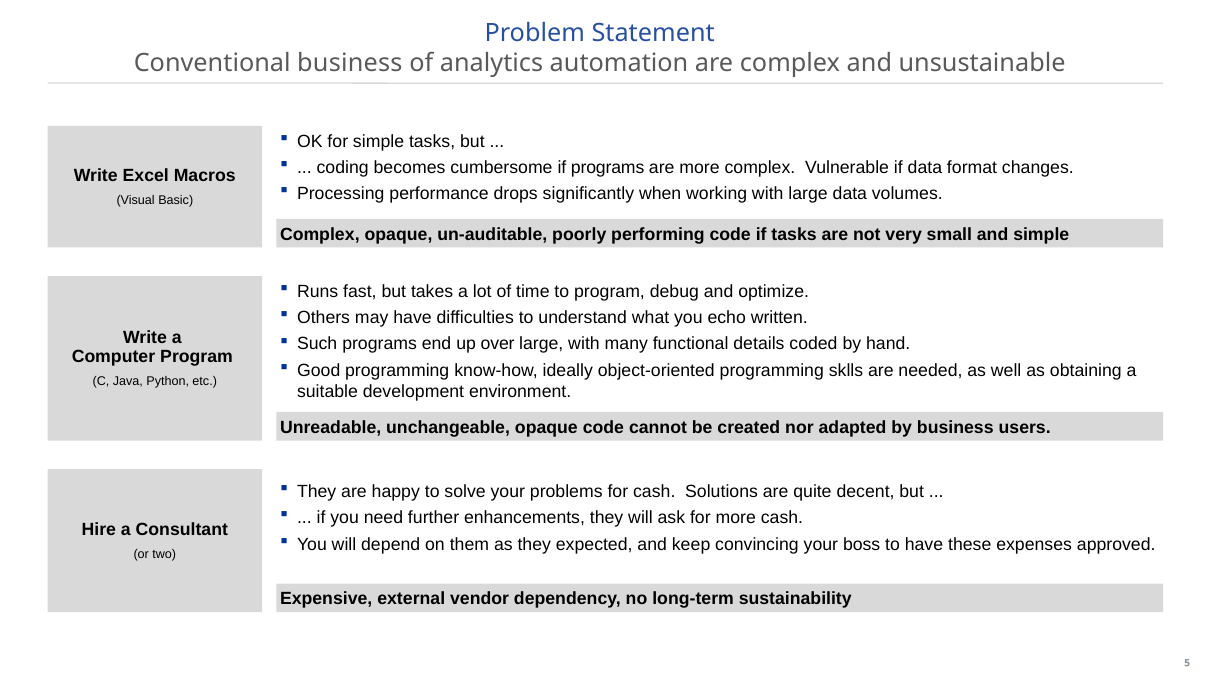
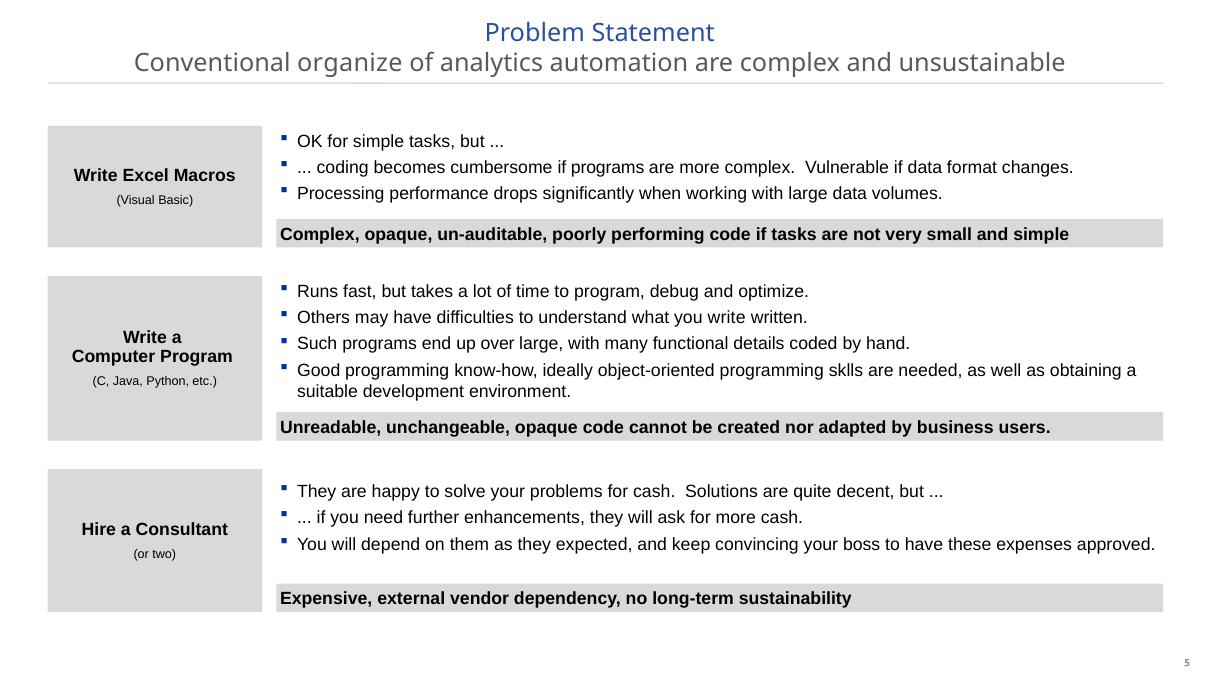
Conventional business: business -> organize
you echo: echo -> write
